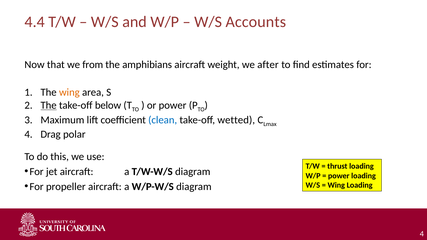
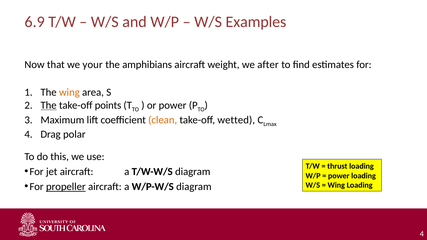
4.4: 4.4 -> 6.9
Accounts: Accounts -> Examples
from: from -> your
below: below -> points
clean colour: blue -> orange
propeller underline: none -> present
